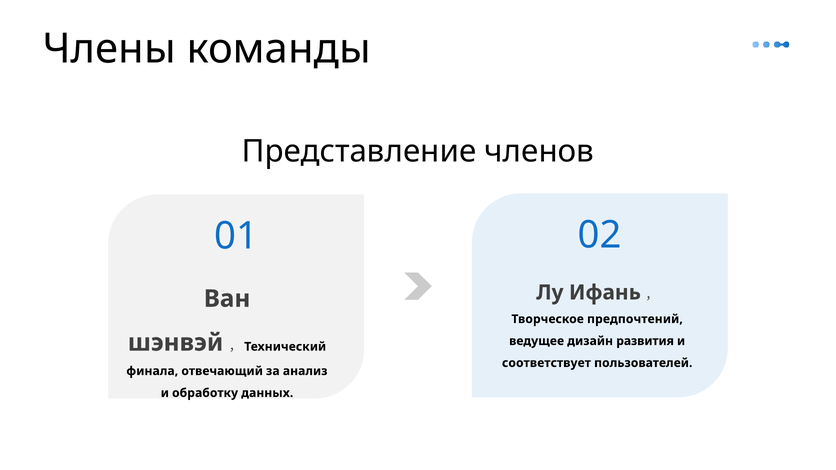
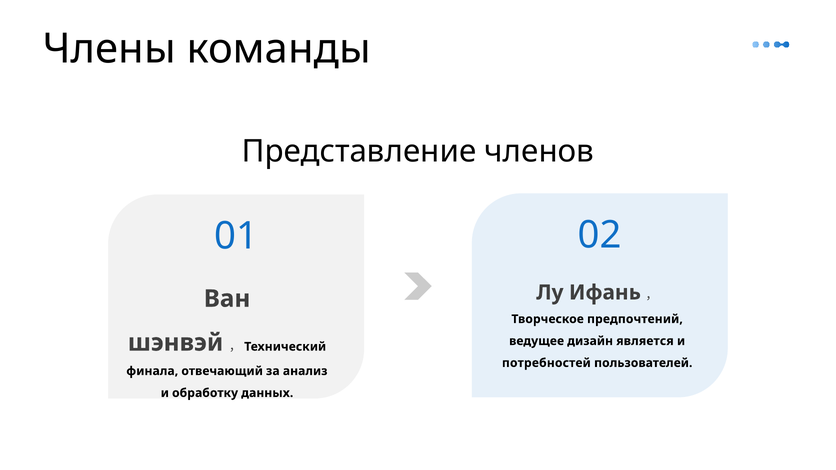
развития: развития -> является
соответствует: соответствует -> потребностей
